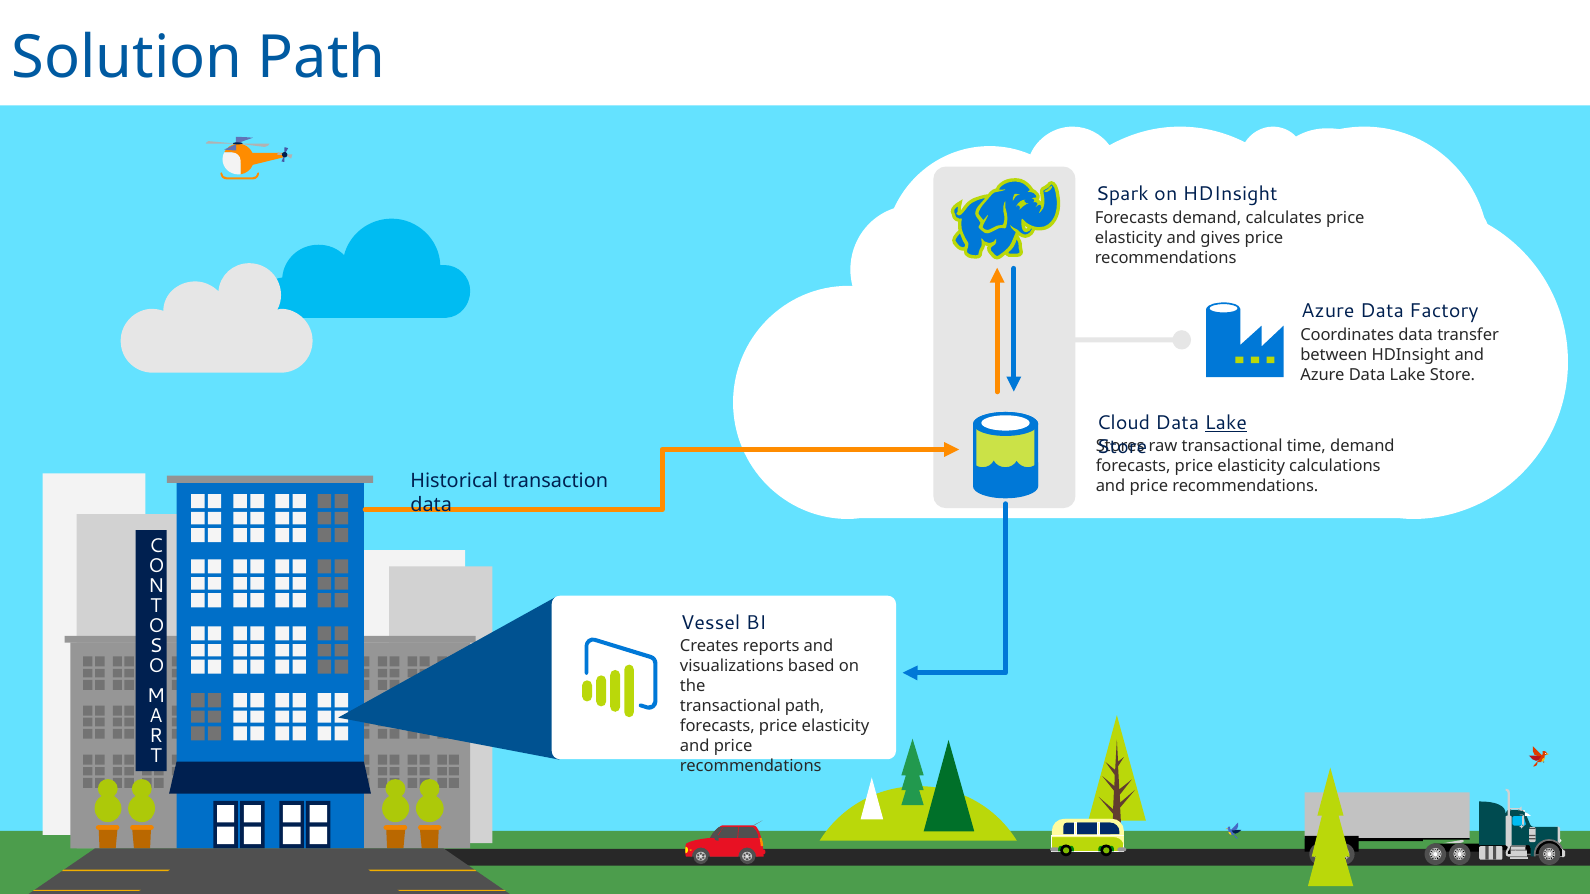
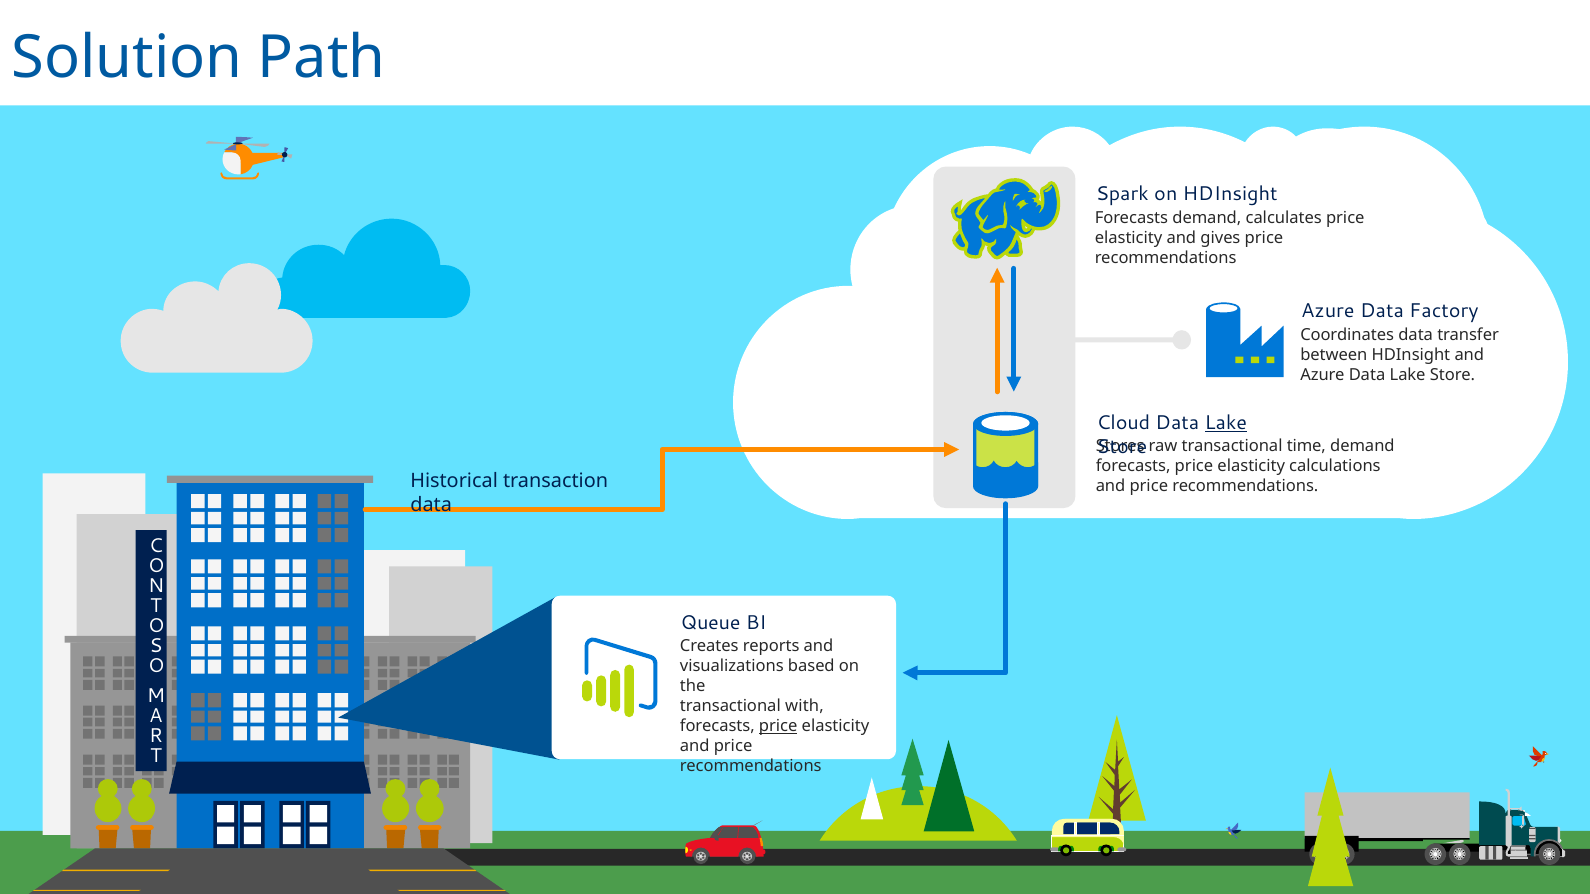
Vessel: Vessel -> Queue
transactional path: path -> with
price at (778, 726) underline: none -> present
